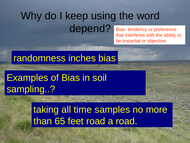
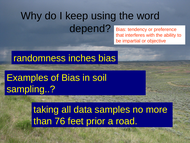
time: time -> data
65: 65 -> 76
feet road: road -> prior
